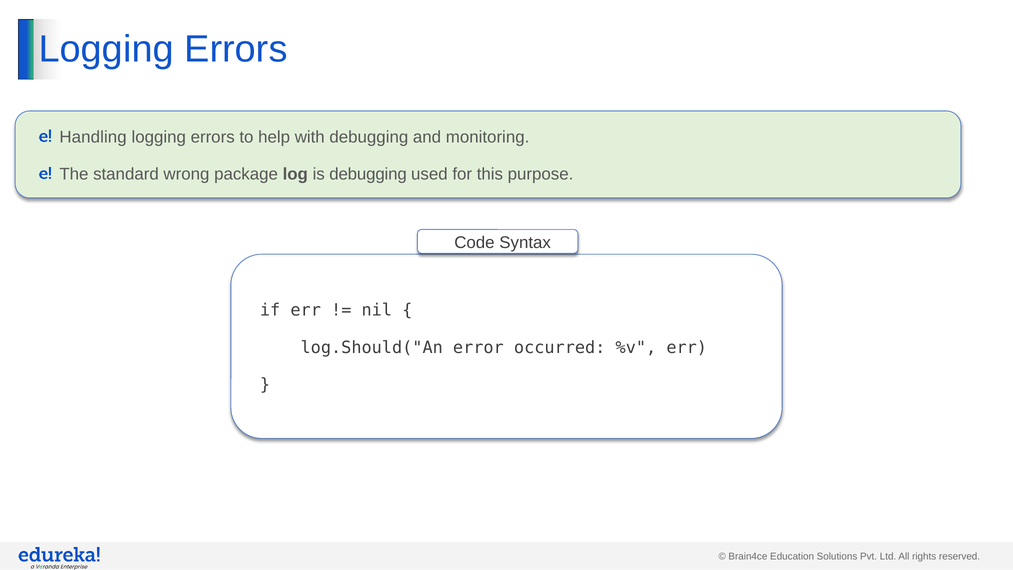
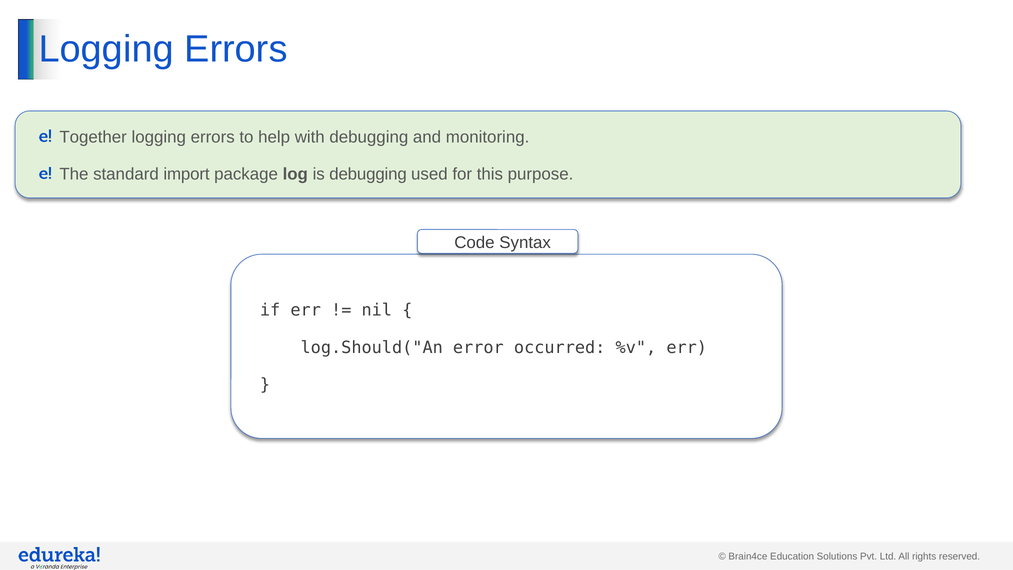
Handling: Handling -> Together
wrong: wrong -> import
